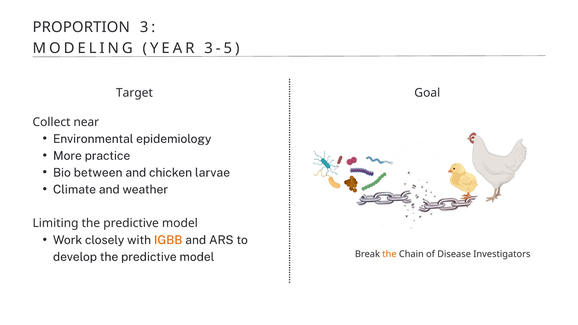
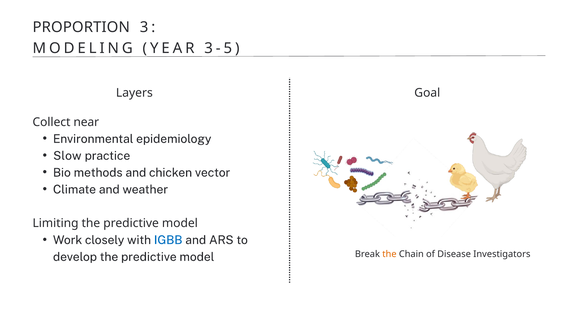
Target: Target -> Layers
More: More -> Slow
between: between -> methods
larvae: larvae -> vector
IGBB colour: orange -> blue
